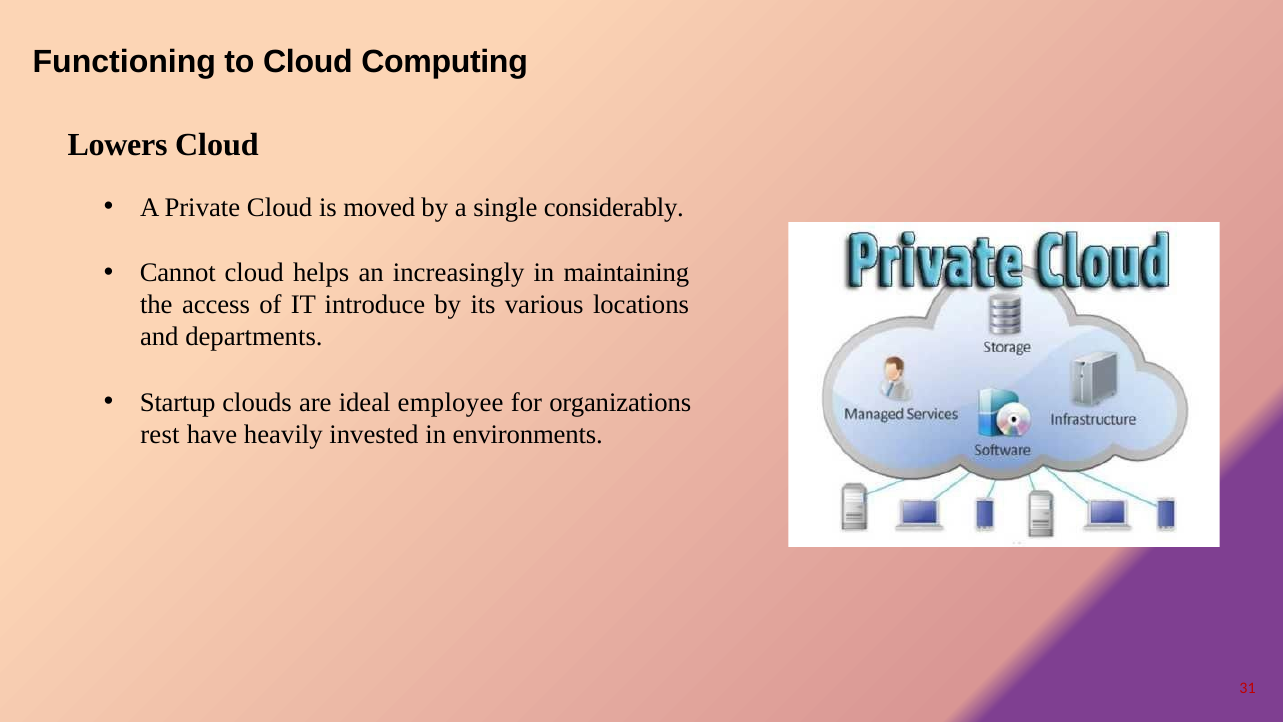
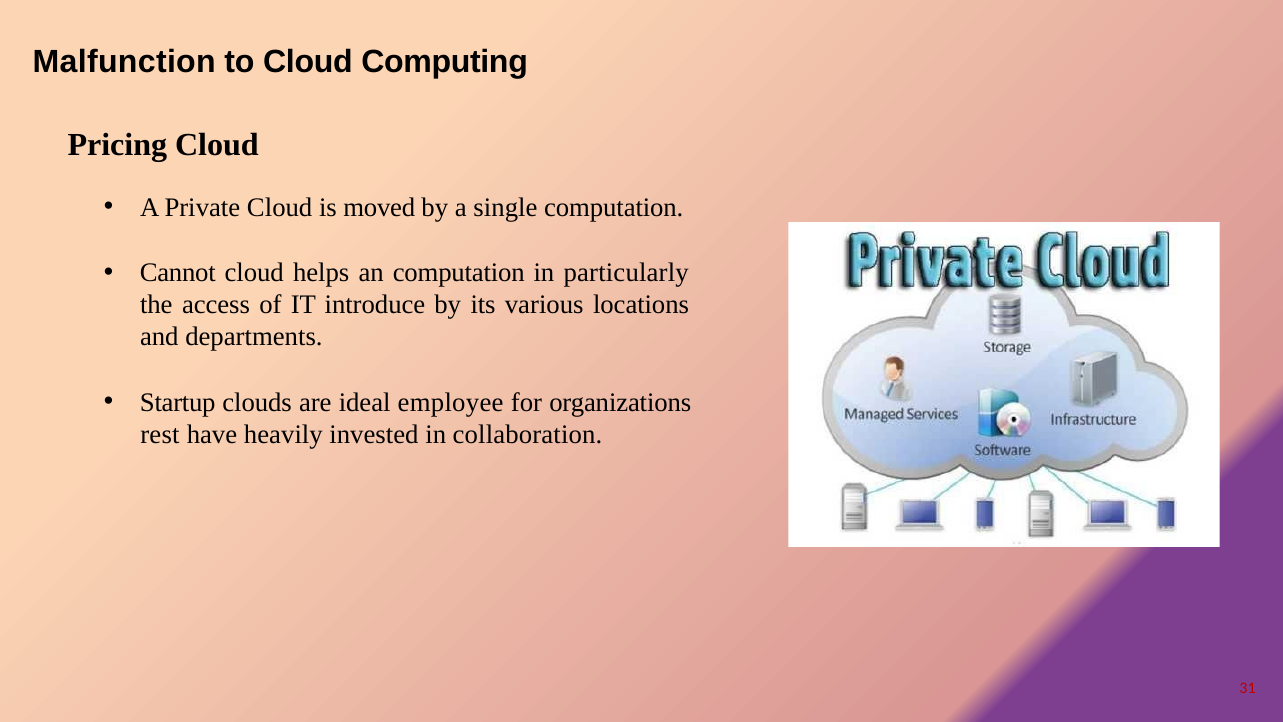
Functioning: Functioning -> Malfunction
Lowers: Lowers -> Pricing
single considerably: considerably -> computation
an increasingly: increasingly -> computation
maintaining: maintaining -> particularly
environments: environments -> collaboration
